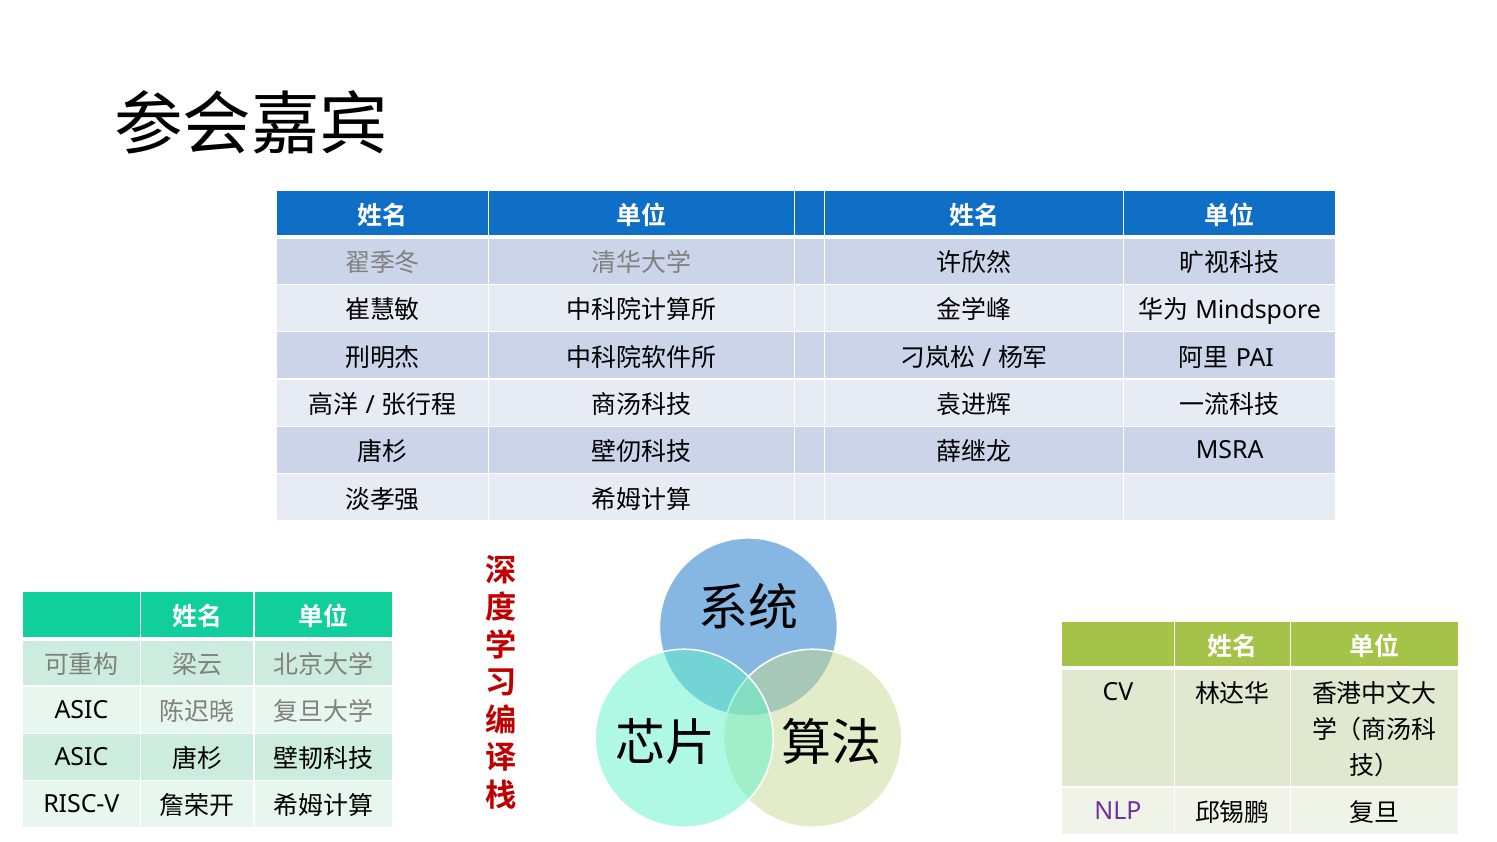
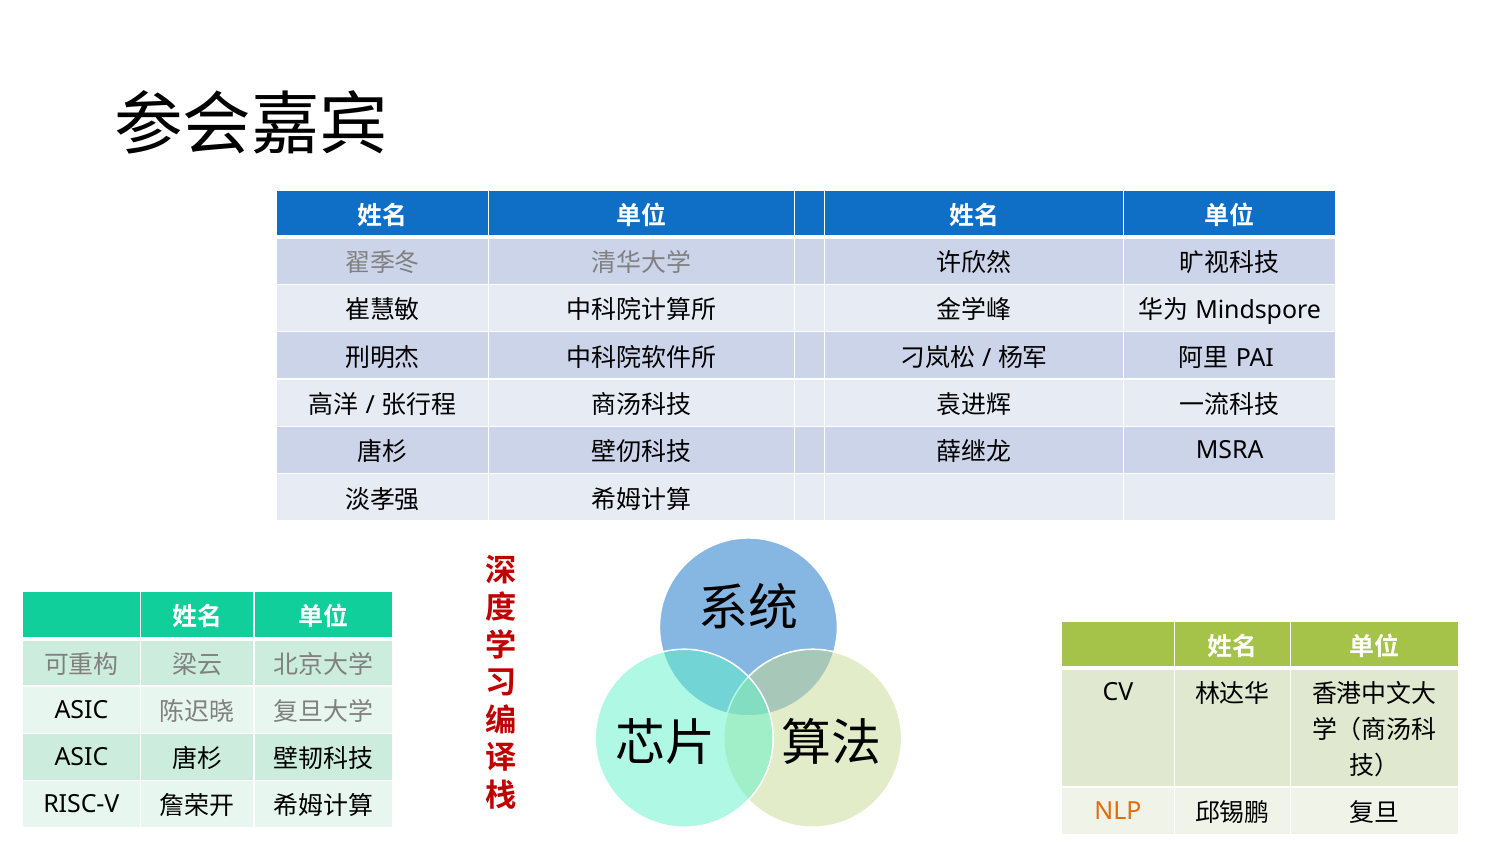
NLP colour: purple -> orange
